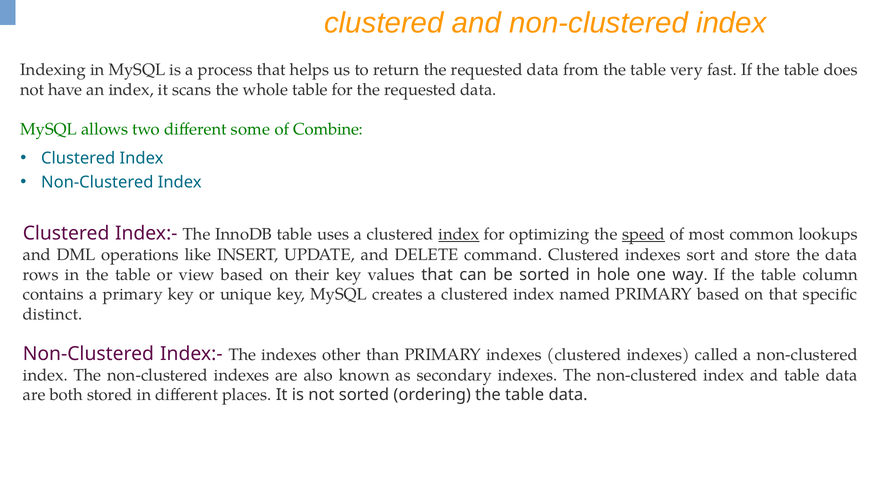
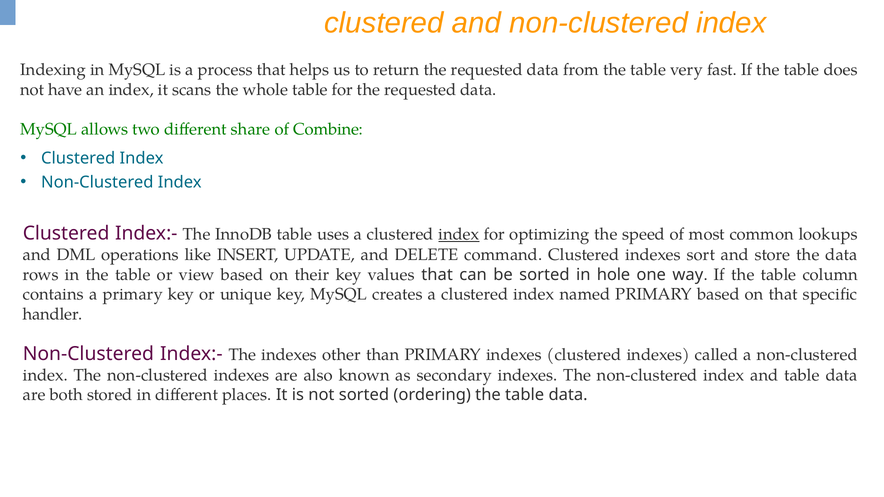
some: some -> share
speed underline: present -> none
distinct: distinct -> handler
